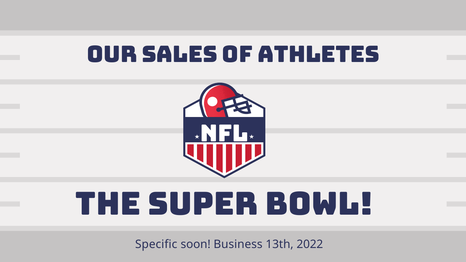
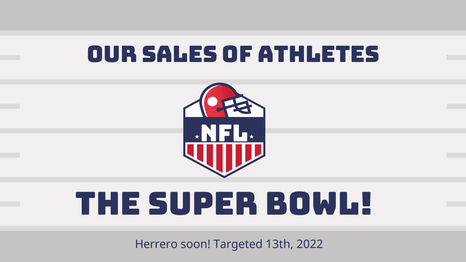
Specific: Specific -> Herrero
Business: Business -> Targeted
